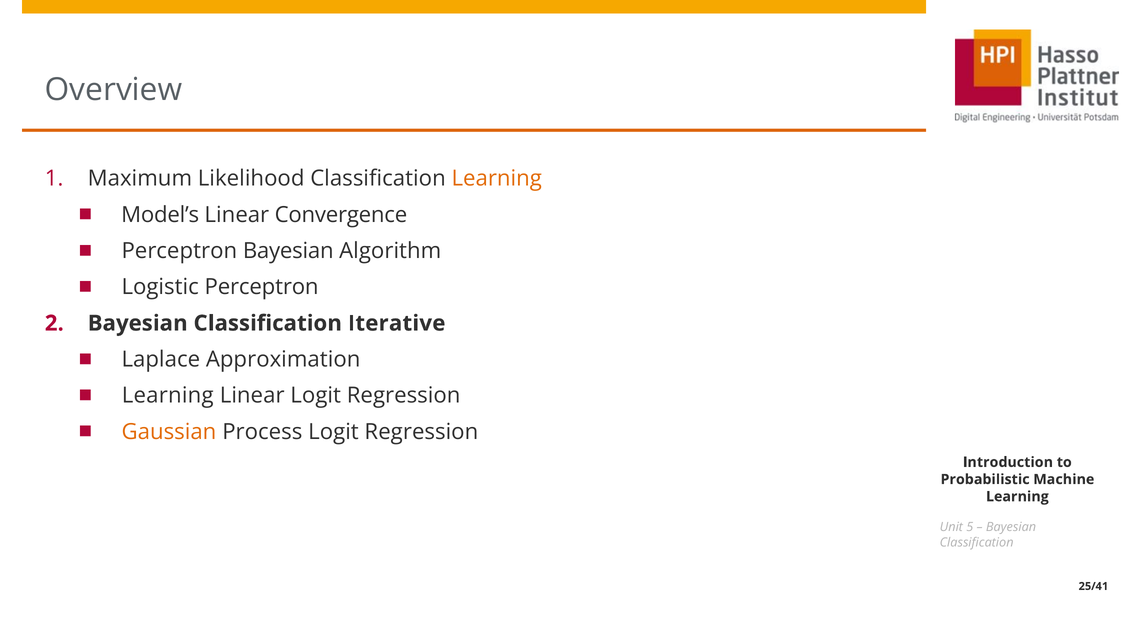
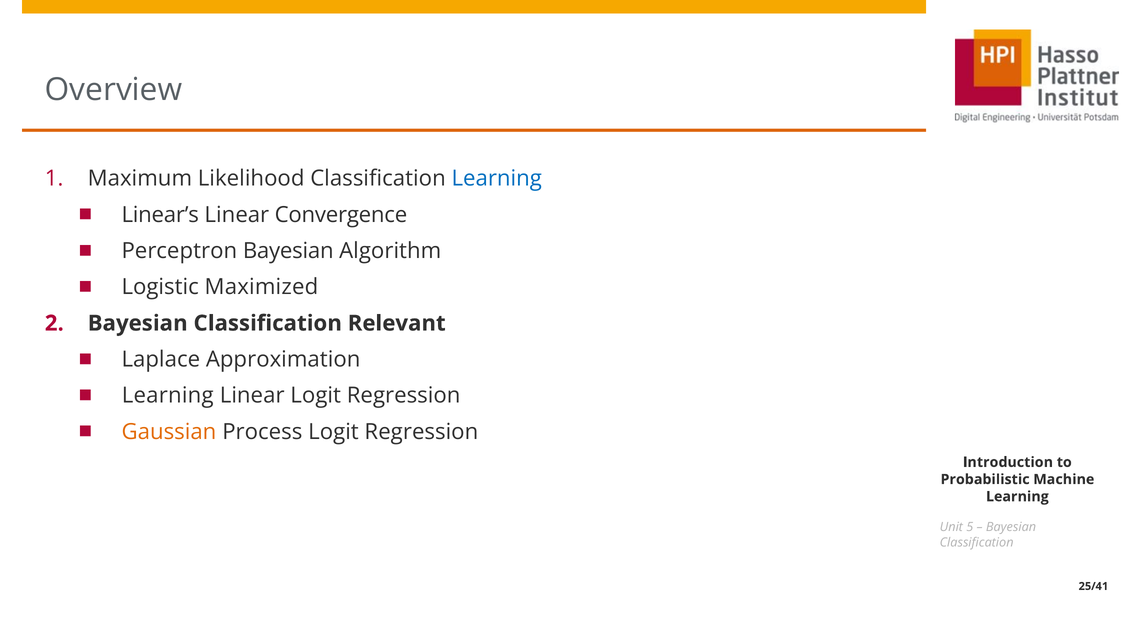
Learning at (497, 179) colour: orange -> blue
Model’s: Model’s -> Linear’s
Logistic Perceptron: Perceptron -> Maximized
Iterative: Iterative -> Relevant
